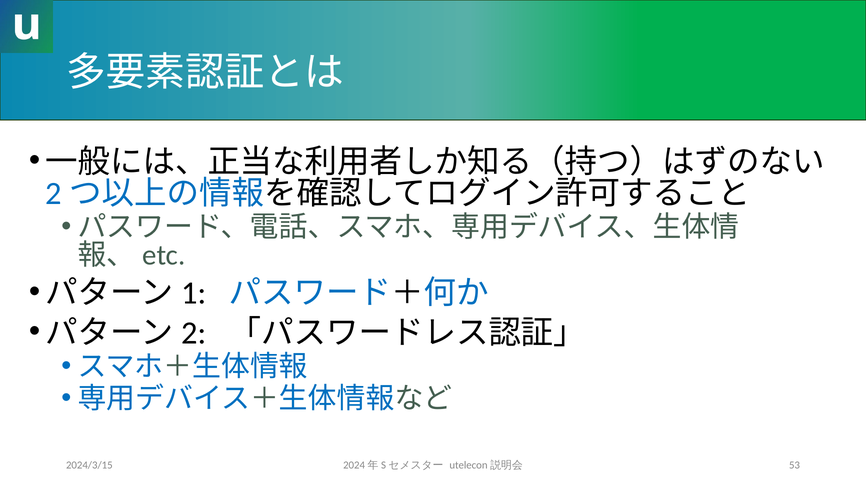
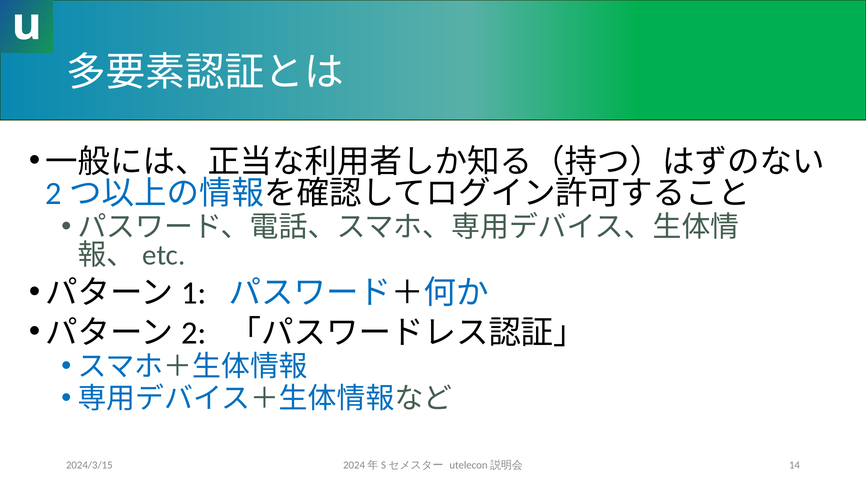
53: 53 -> 14
